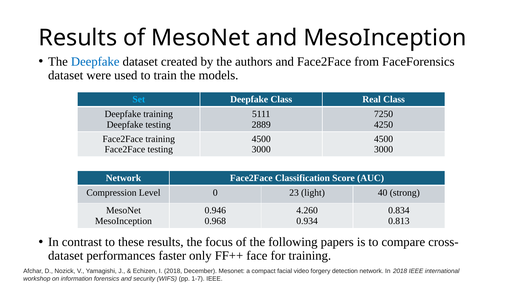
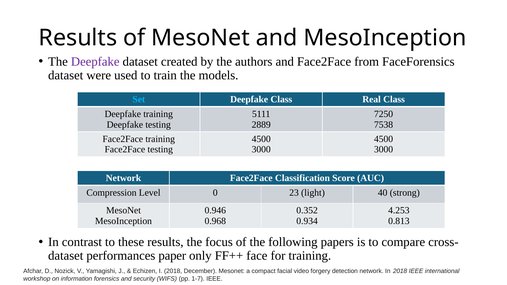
Deepfake at (95, 62) colour: blue -> purple
4250: 4250 -> 7538
4.260: 4.260 -> 0.352
0.834: 0.834 -> 4.253
faster: faster -> paper
